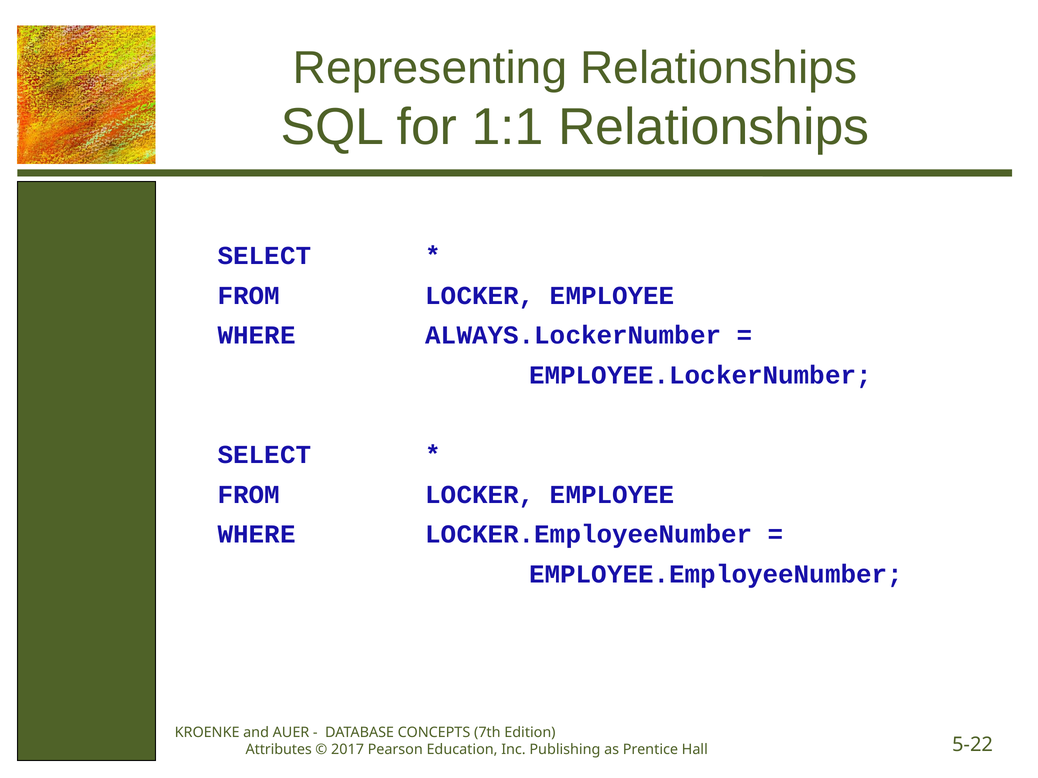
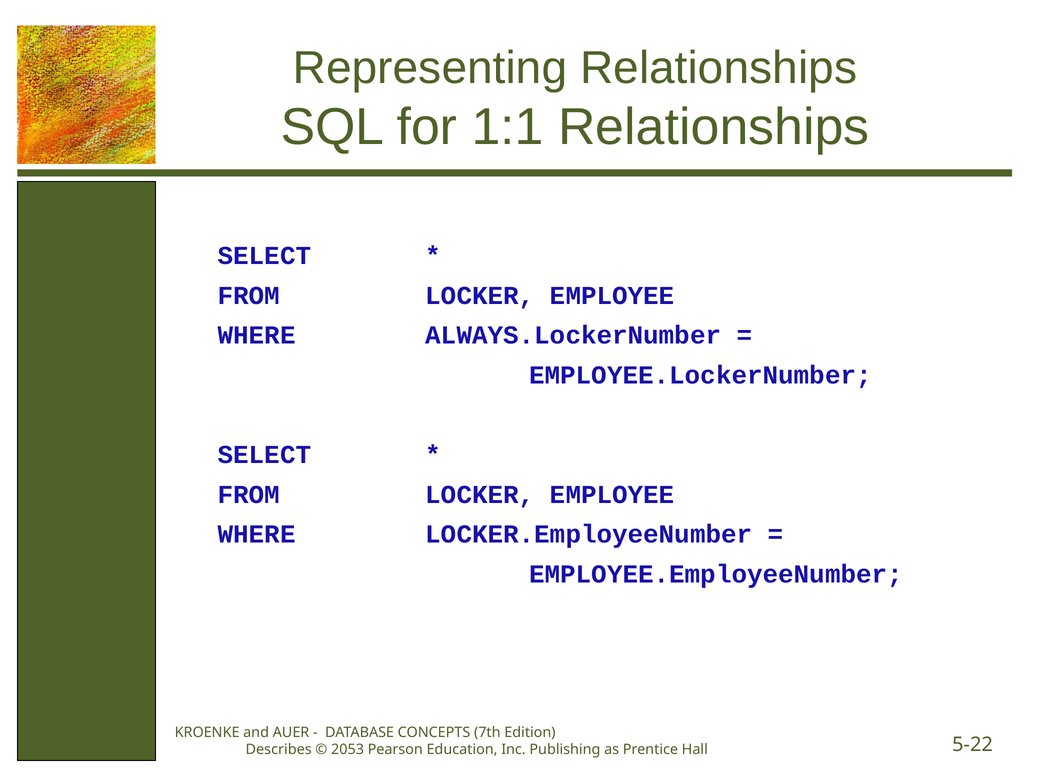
Attributes: Attributes -> Describes
2017: 2017 -> 2053
